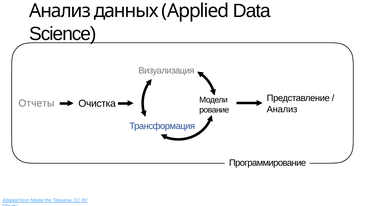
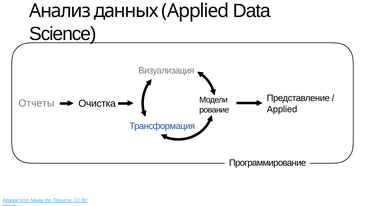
Анализ at (282, 109): Анализ -> Applied
